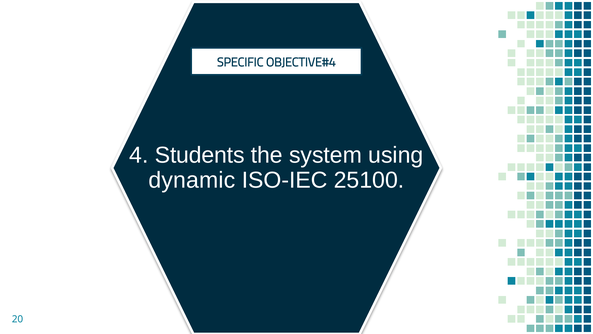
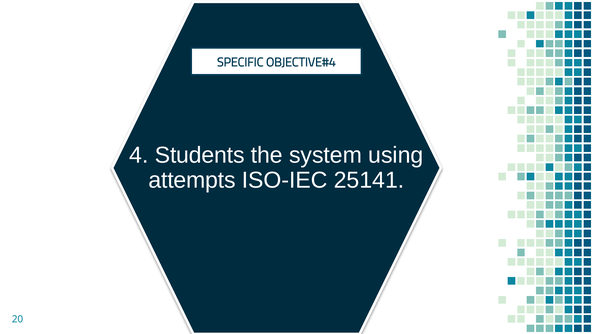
dynamic: dynamic -> attempts
25100: 25100 -> 25141
